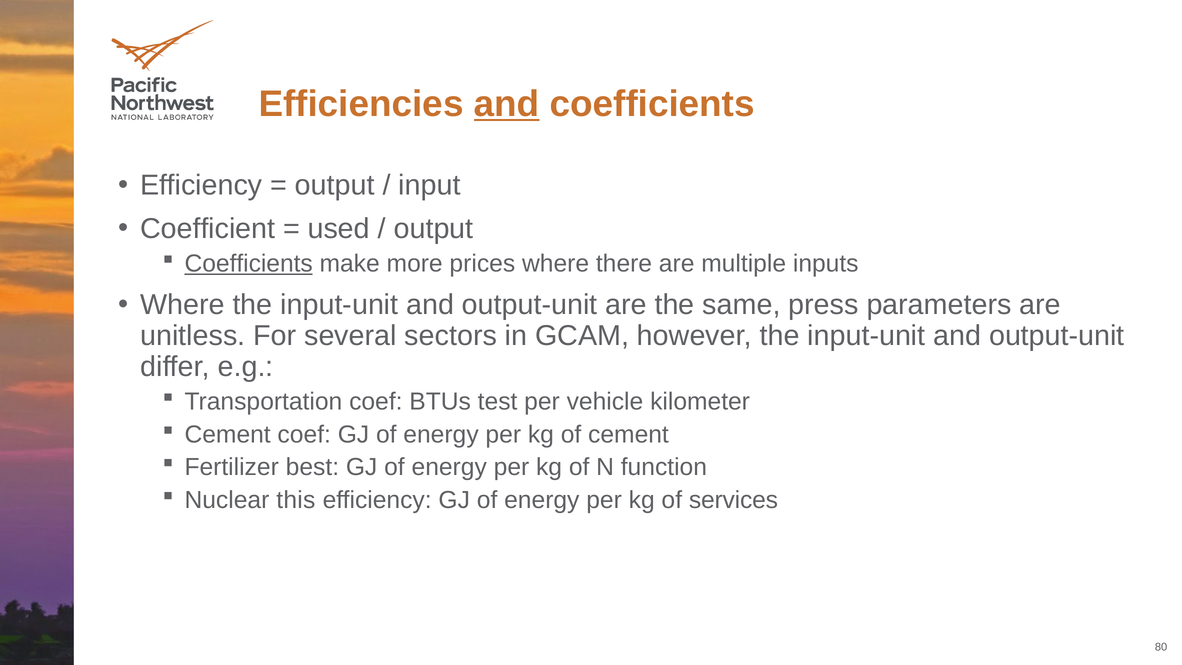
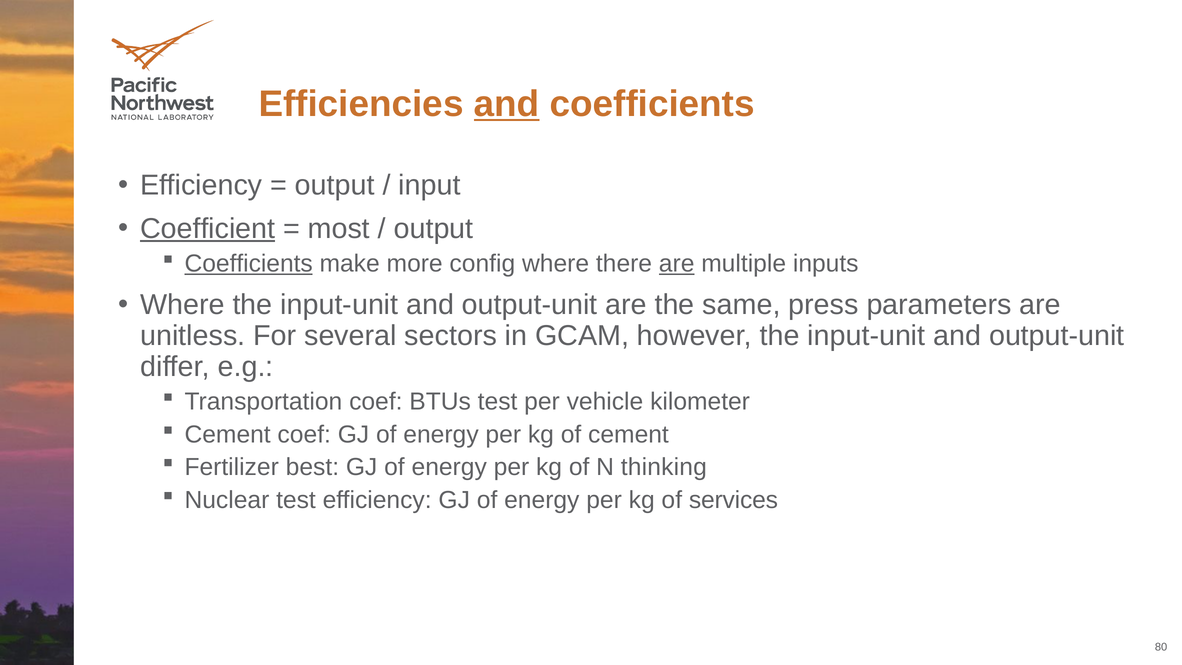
Coefficient underline: none -> present
used: used -> most
prices: prices -> config
are at (677, 264) underline: none -> present
function: function -> thinking
Nuclear this: this -> test
